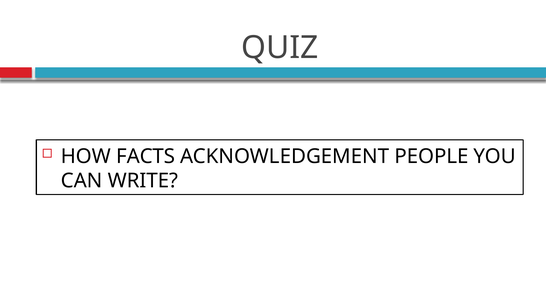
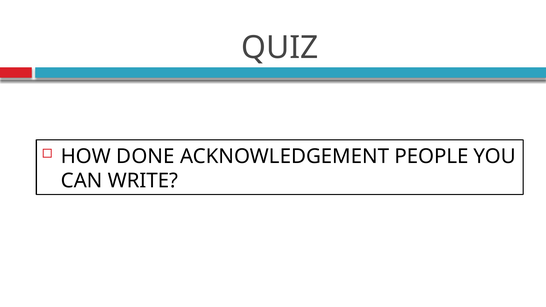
FACTS: FACTS -> DONE
